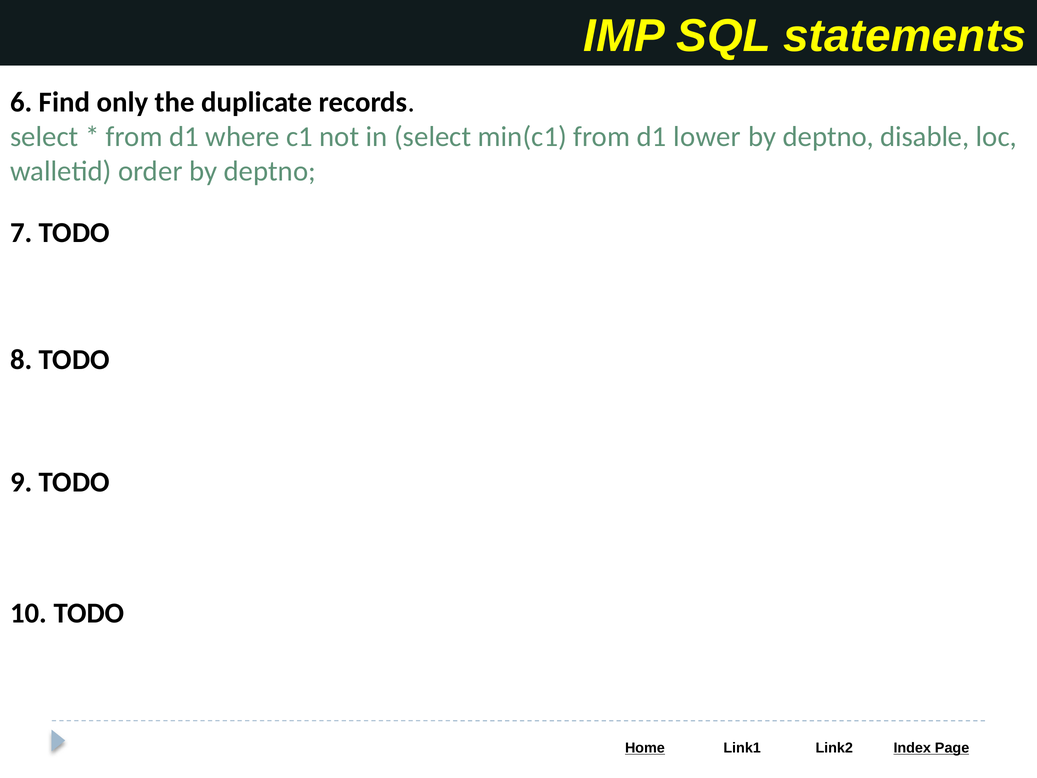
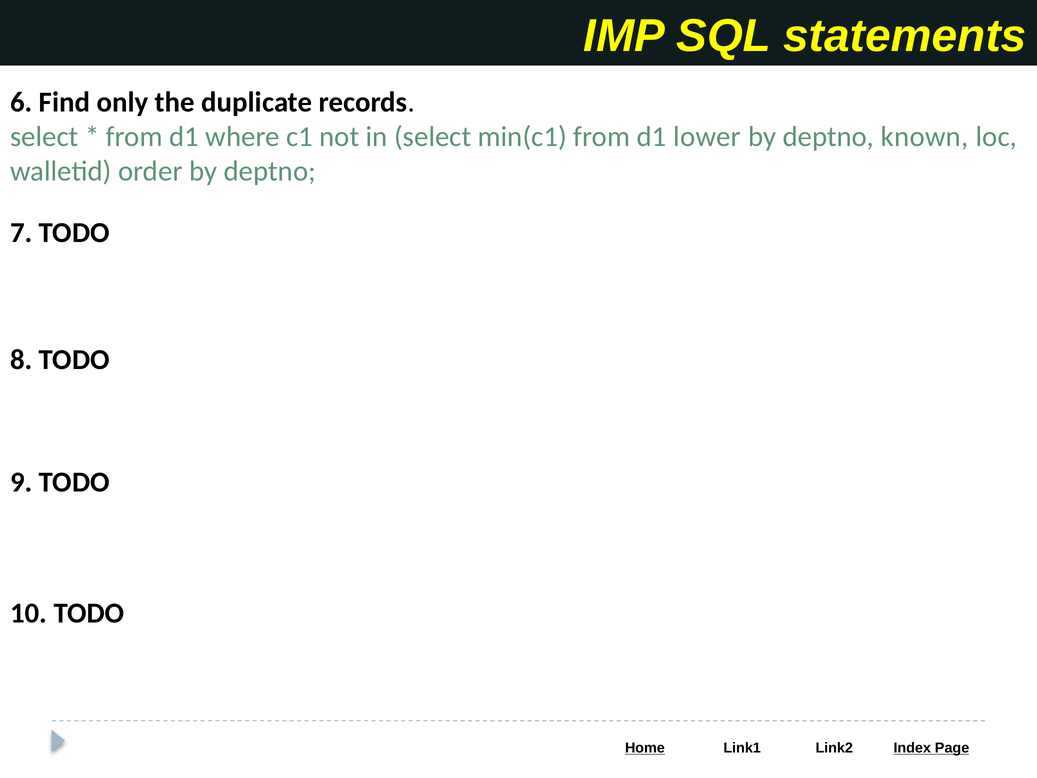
disable: disable -> known
